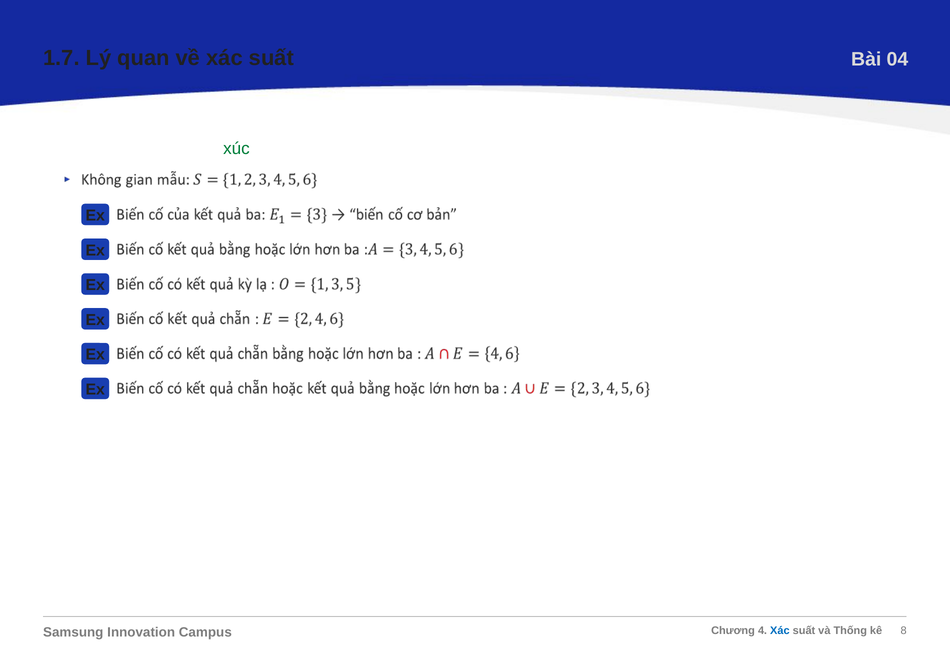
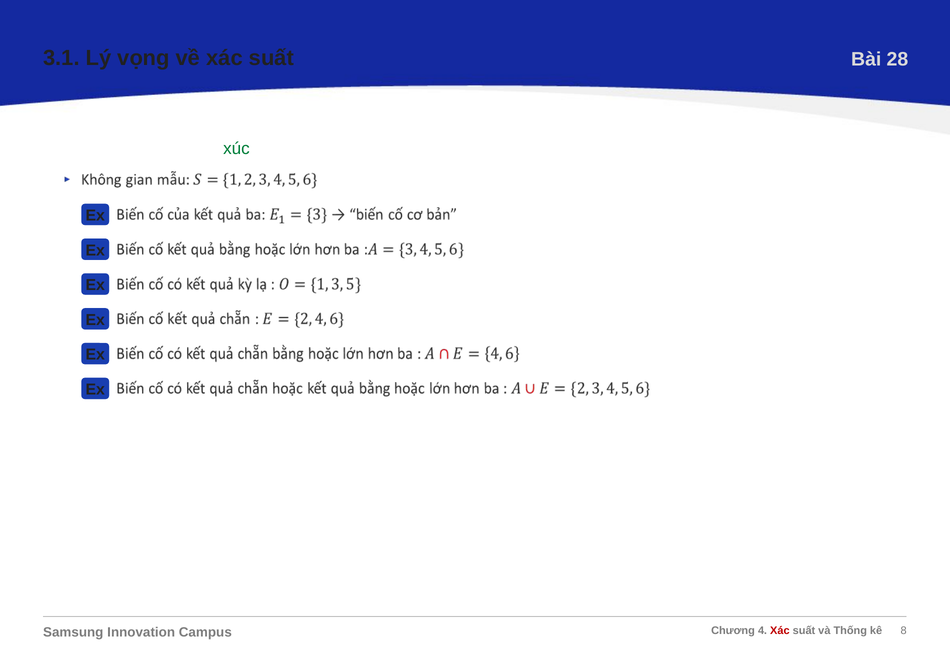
1.7: 1.7 -> 3.1
quan: quan -> vọng
04: 04 -> 28
Xác at (780, 631) colour: blue -> red
